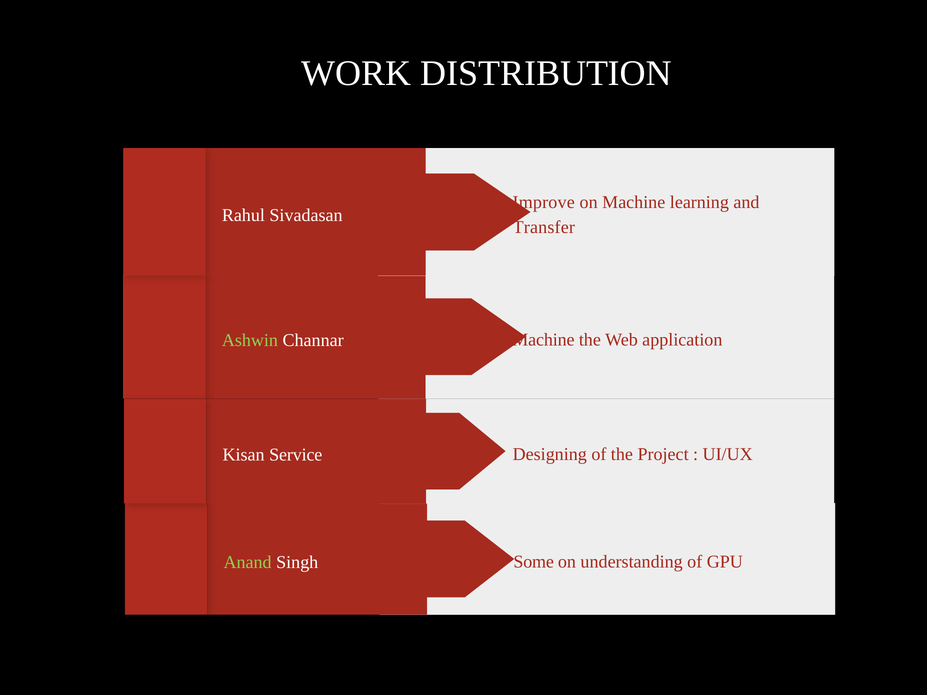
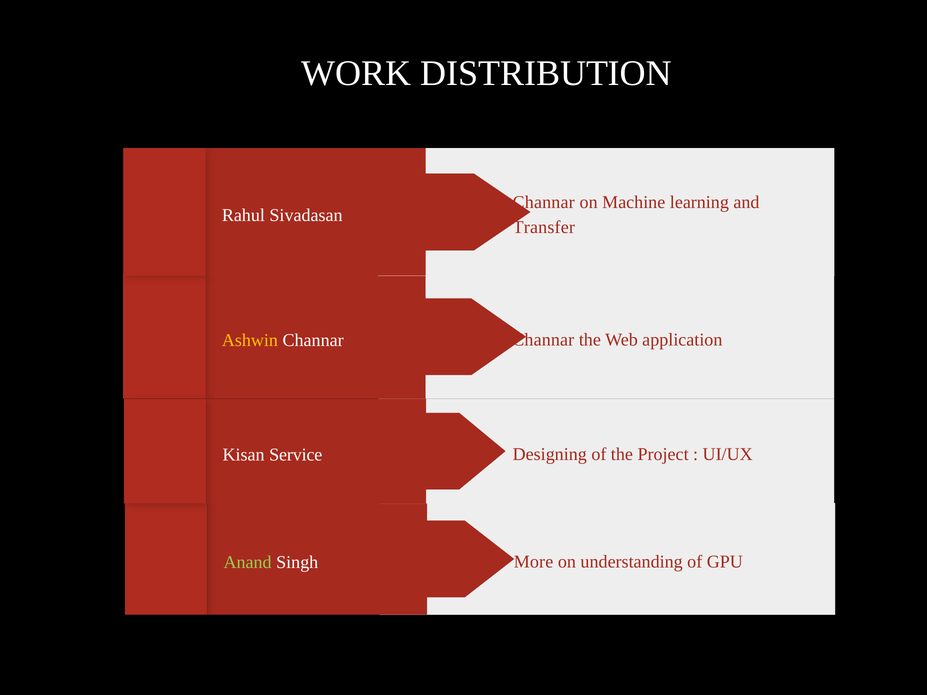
Improve at (544, 203): Improve -> Channar
Ashwin colour: light green -> yellow
Machine at (543, 340): Machine -> Channar
Some: Some -> More
